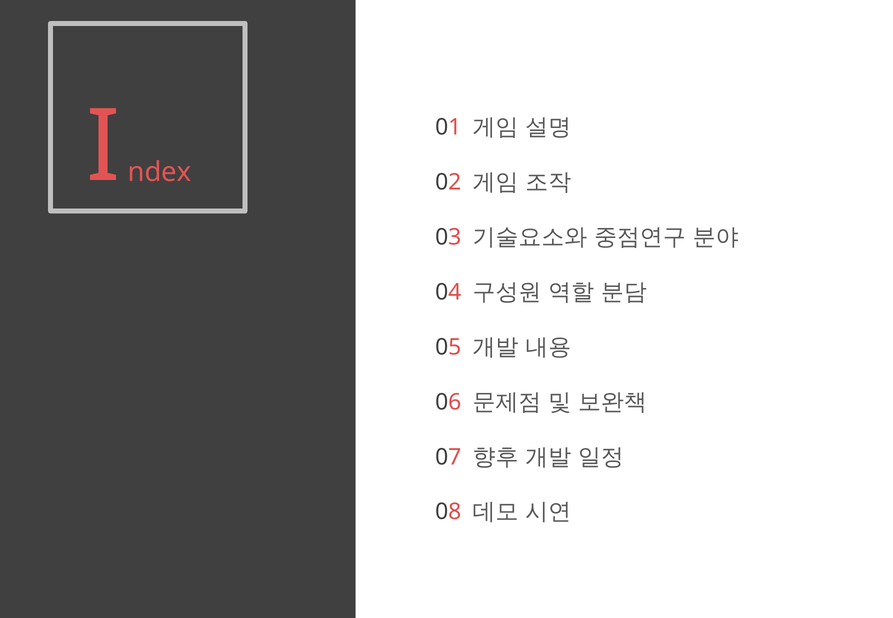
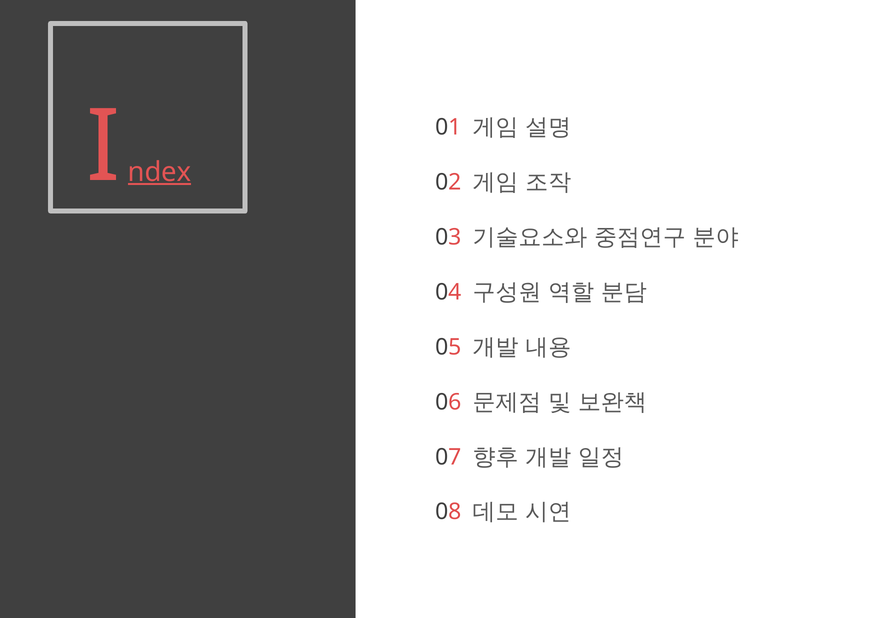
ndex underline: none -> present
